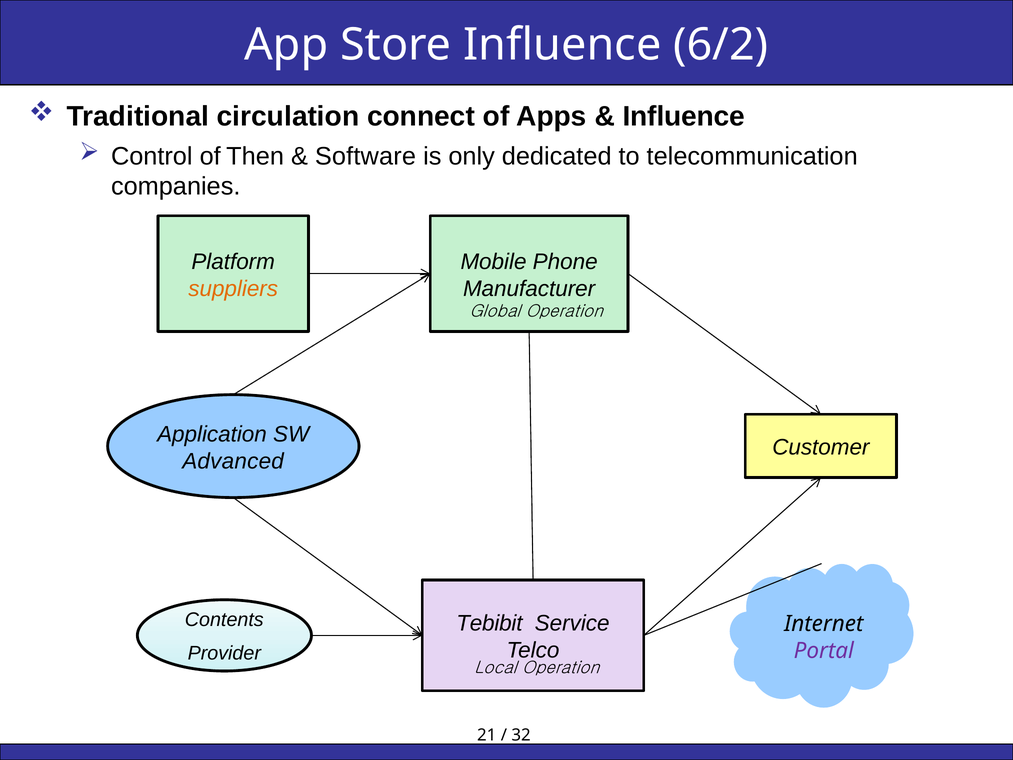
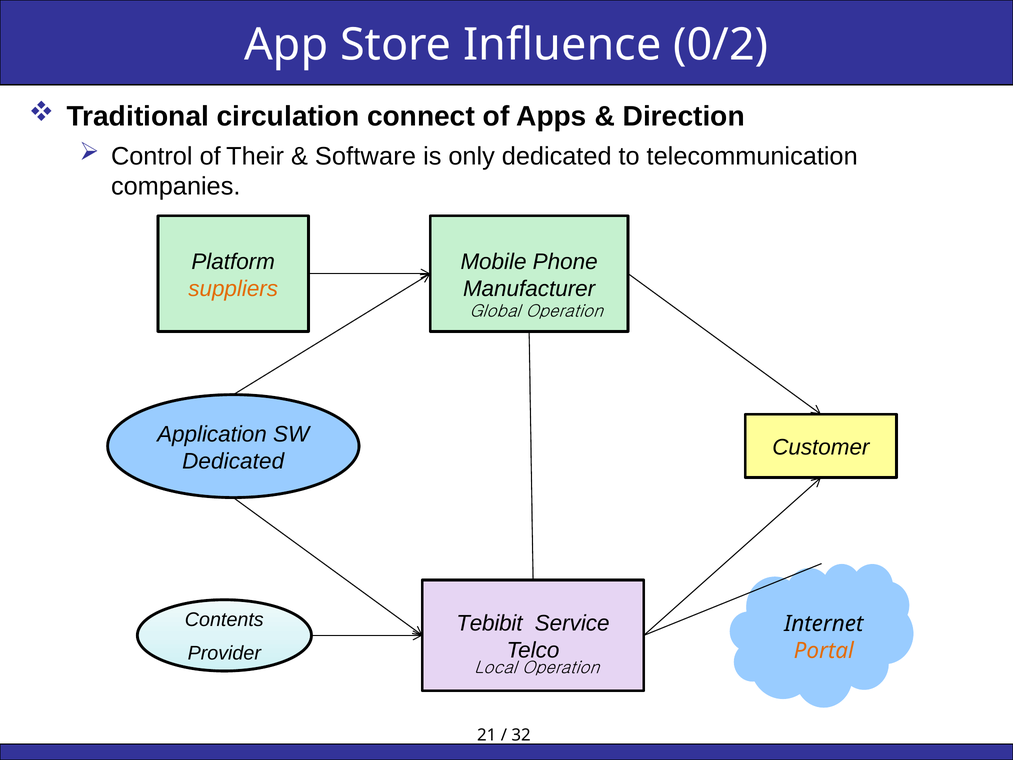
6/2: 6/2 -> 0/2
Influence at (684, 117): Influence -> Direction
Then: Then -> Their
Advanced at (233, 461): Advanced -> Dedicated
Portal colour: purple -> orange
